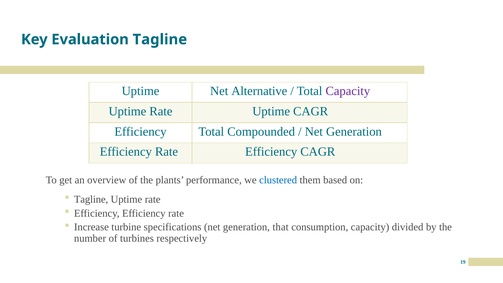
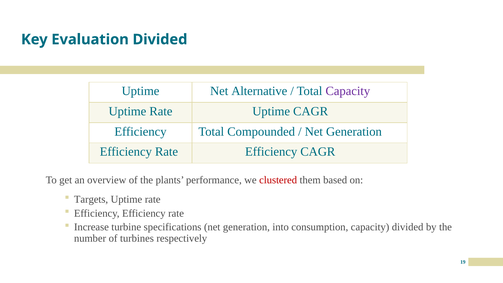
Evaluation Tagline: Tagline -> Divided
clustered colour: blue -> red
Tagline at (91, 199): Tagline -> Targets
that: that -> into
